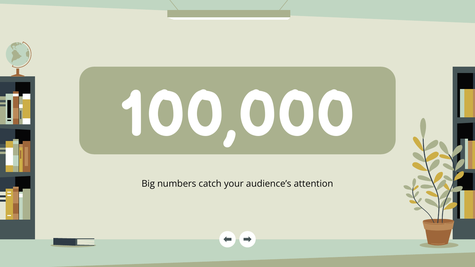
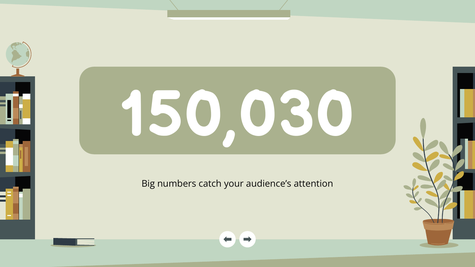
100,000: 100,000 -> 150,030
